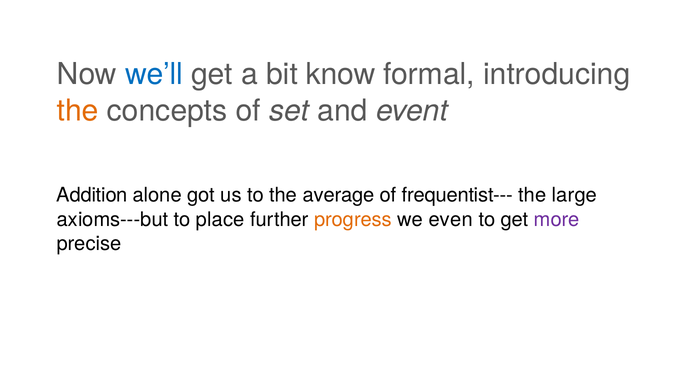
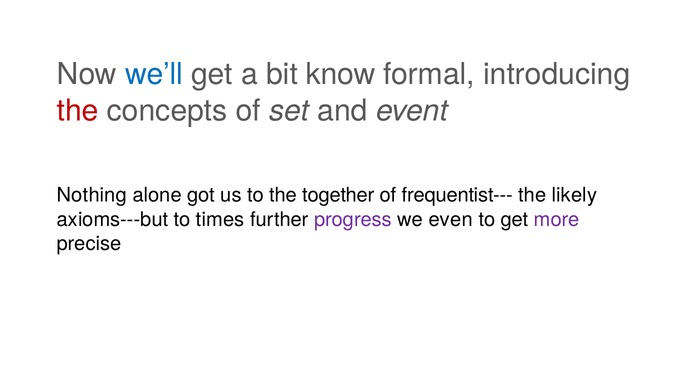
the at (78, 111) colour: orange -> red
Addition: Addition -> Nothing
average: average -> together
large: large -> likely
place: place -> times
progress colour: orange -> purple
